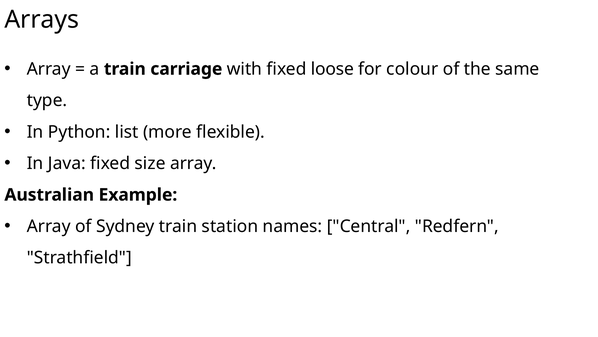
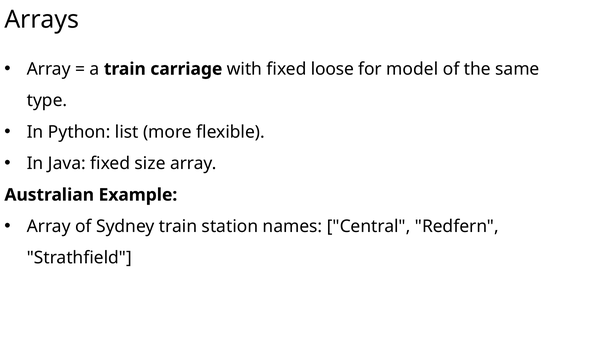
colour: colour -> model
